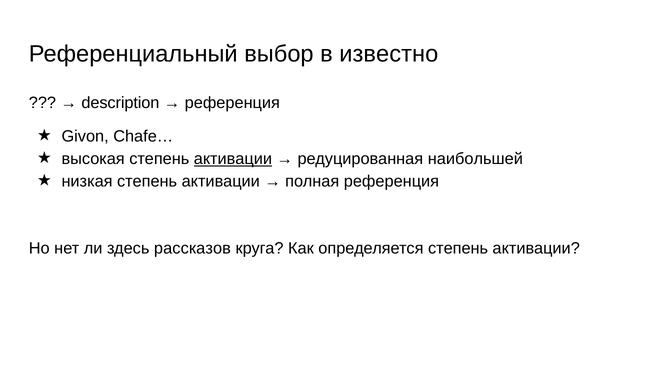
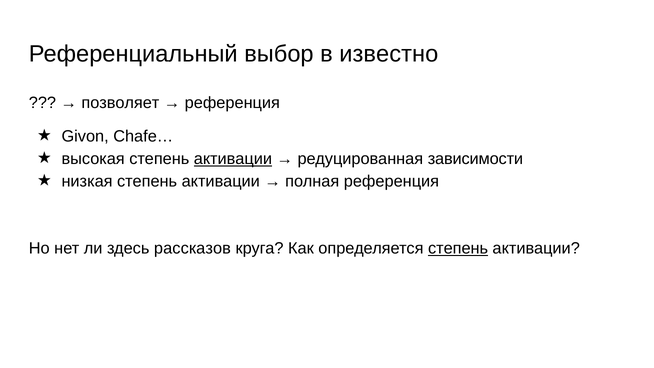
description: description -> позволяет
наибольшей: наибольшей -> зависимости
степень at (458, 248) underline: none -> present
